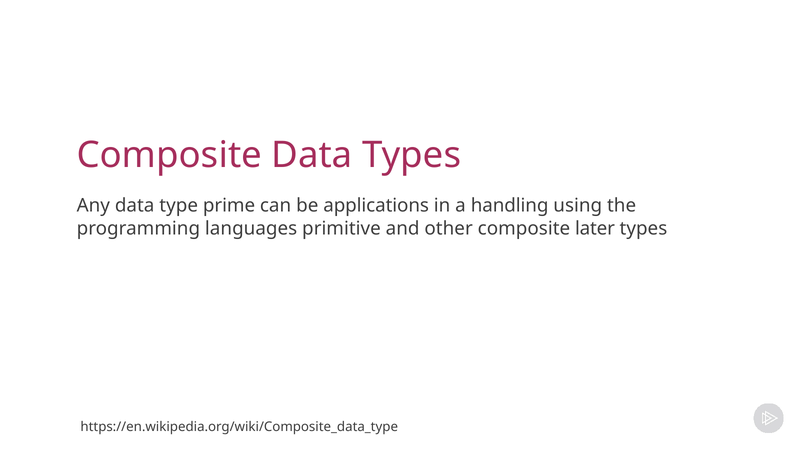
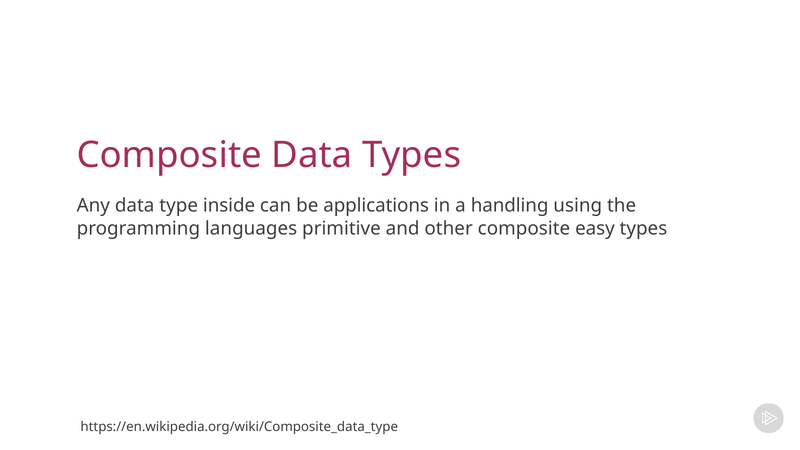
prime: prime -> inside
later: later -> easy
